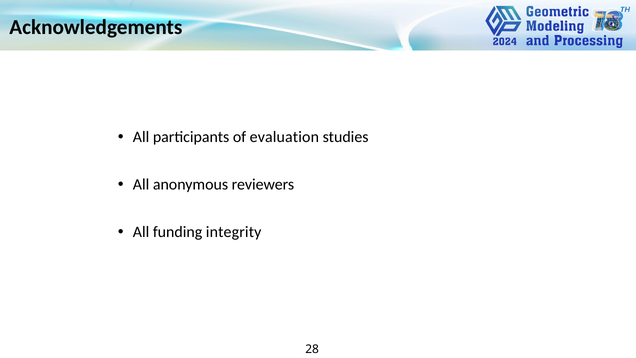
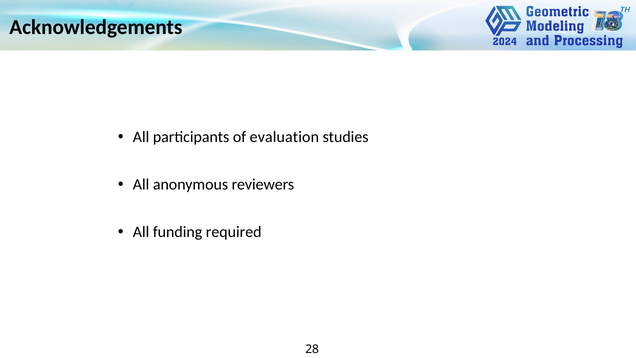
integrity: integrity -> required
